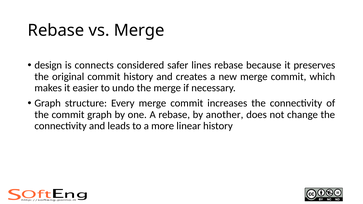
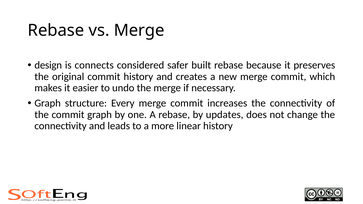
lines: lines -> built
another: another -> updates
